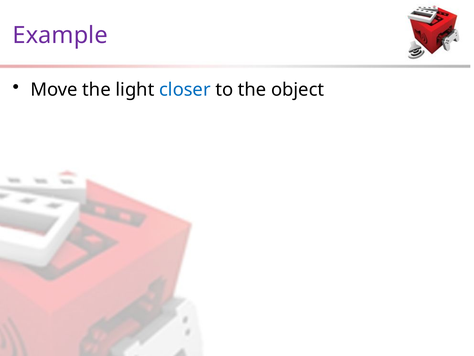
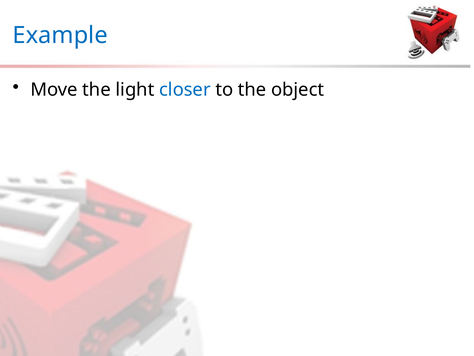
Example colour: purple -> blue
